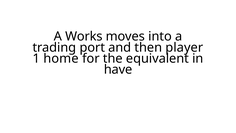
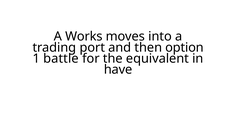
player: player -> option
home: home -> battle
